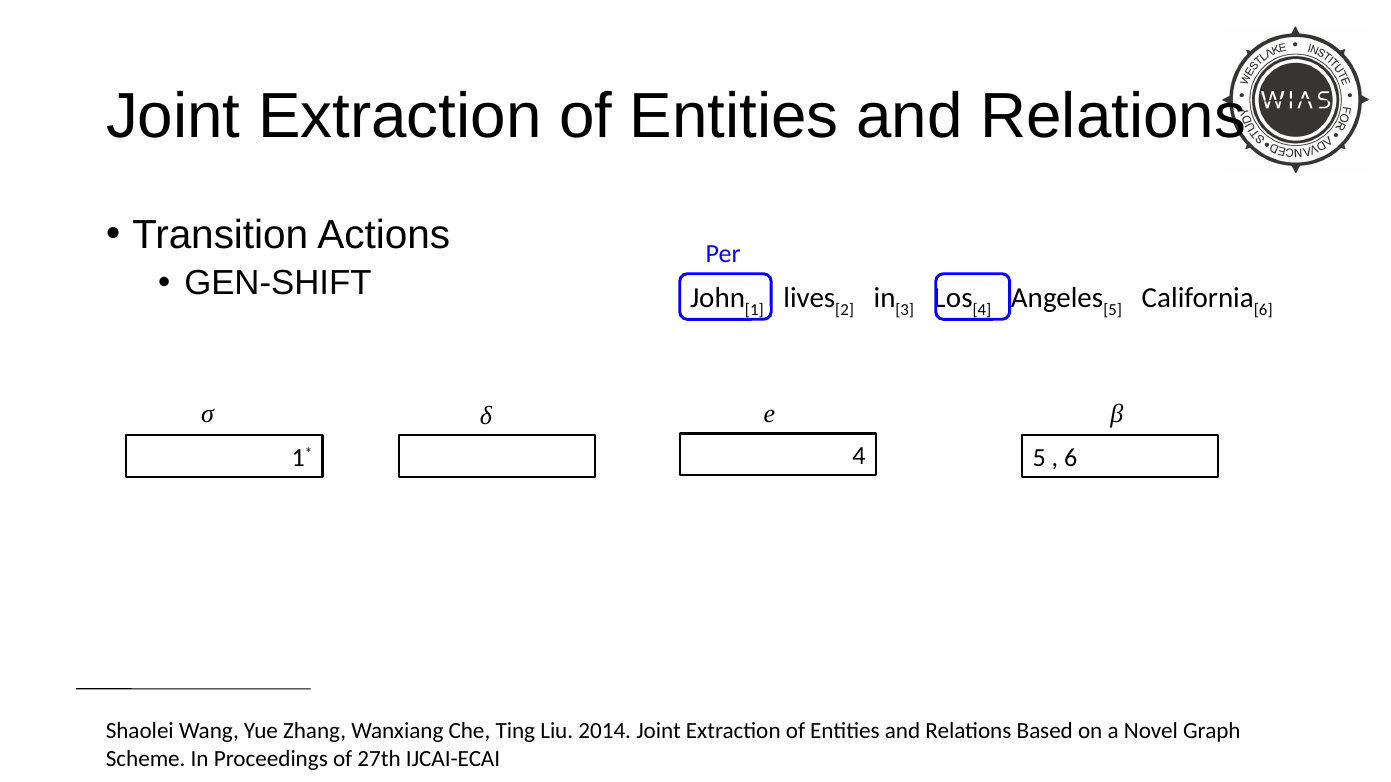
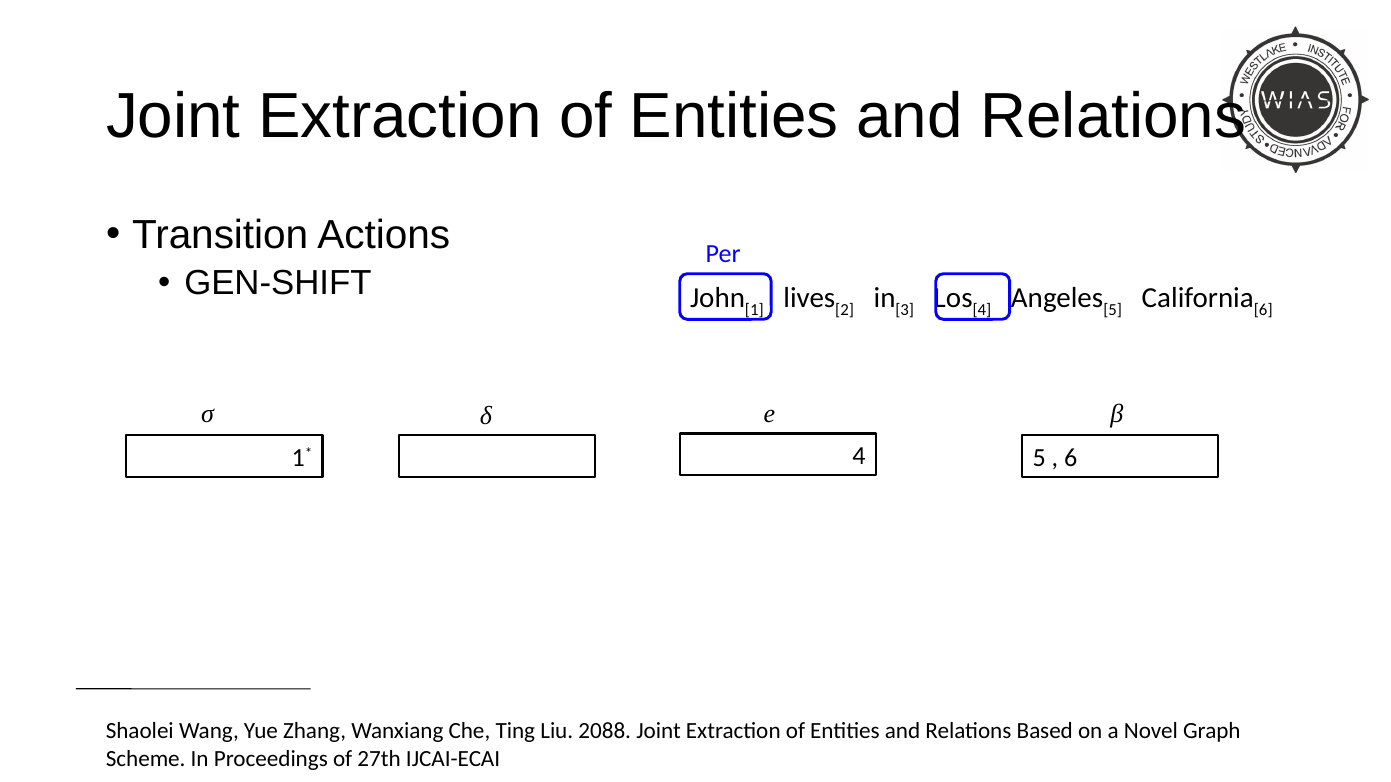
2014: 2014 -> 2088
